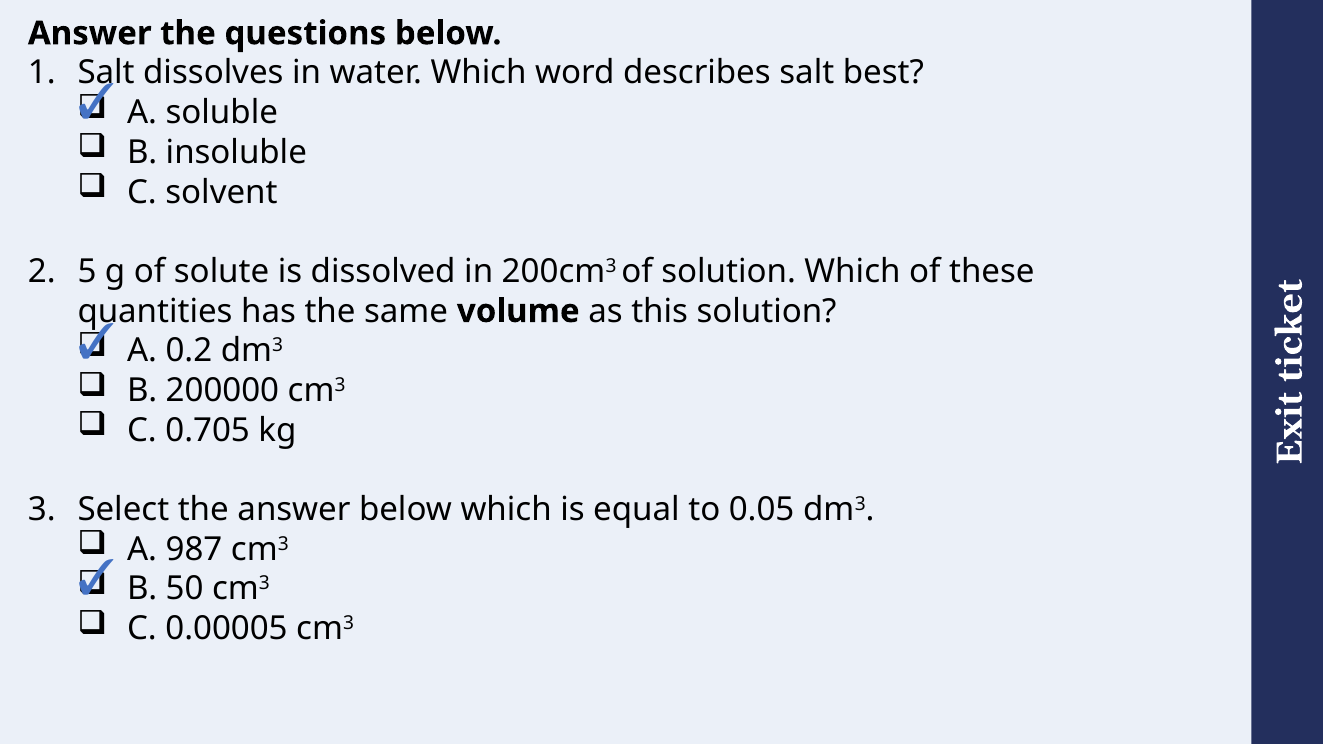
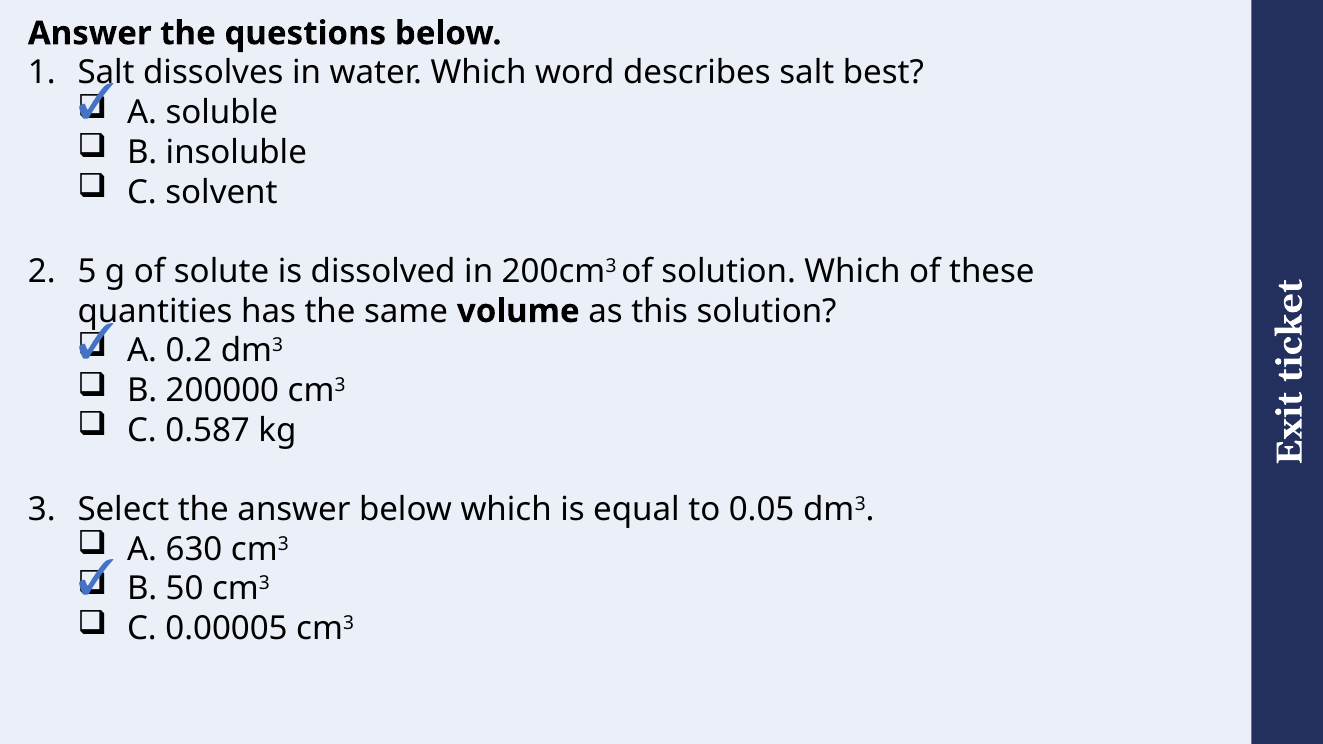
0.705: 0.705 -> 0.587
987: 987 -> 630
